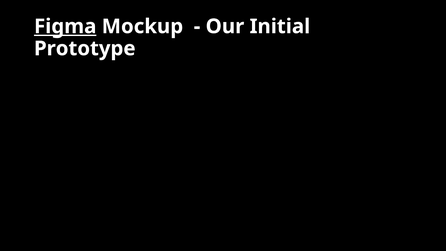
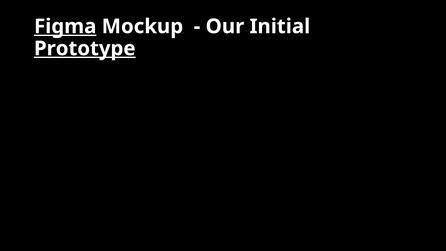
Prototype underline: none -> present
